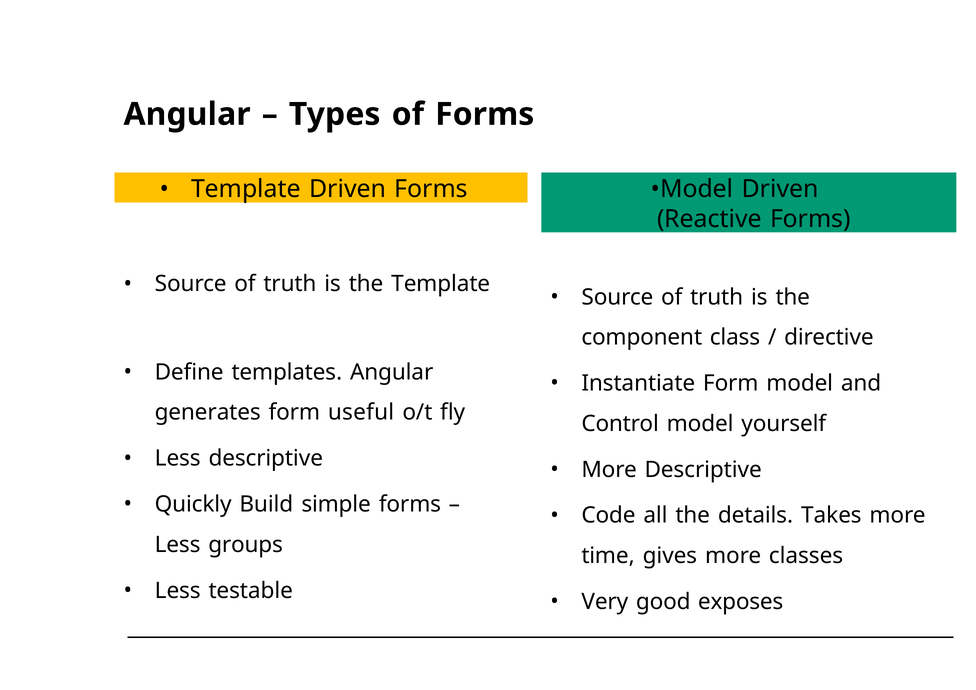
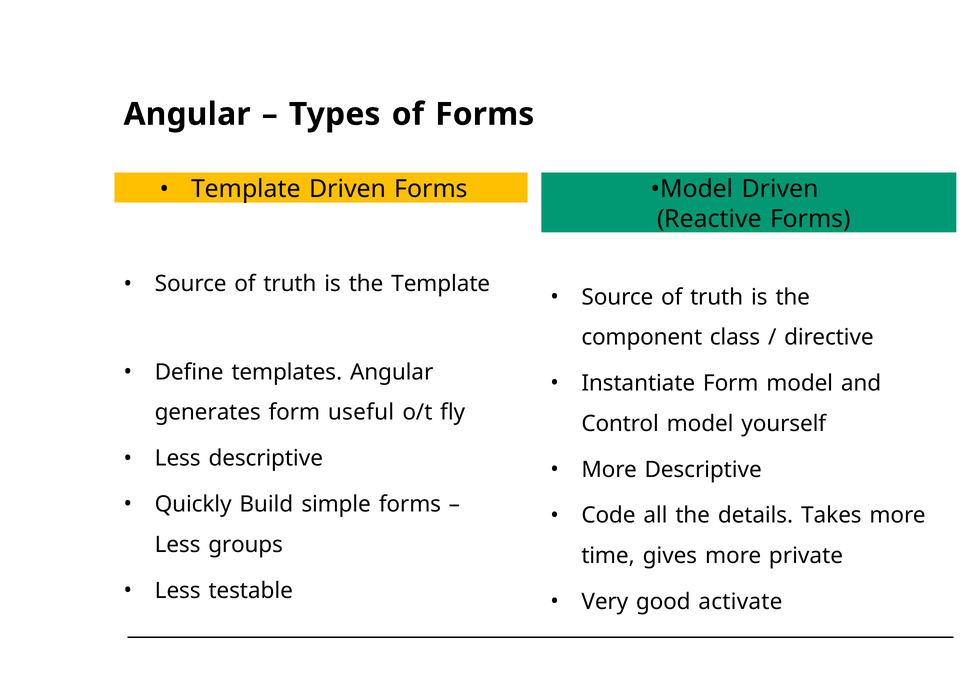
classes: classes -> private
exposes: exposes -> activate
